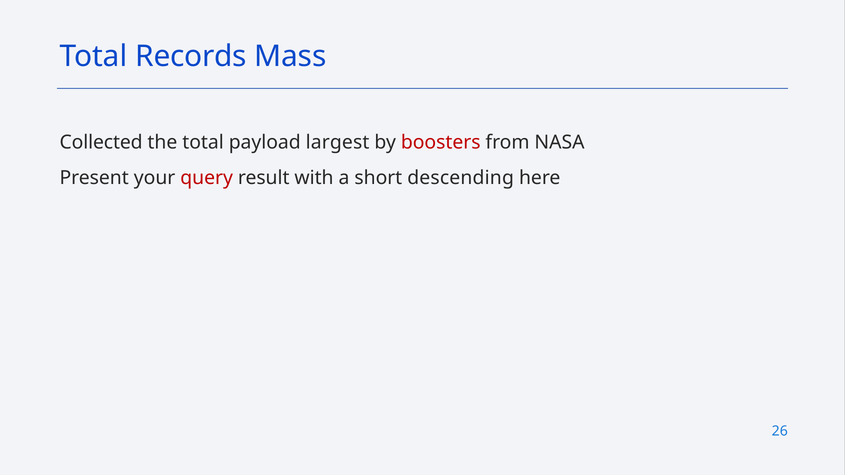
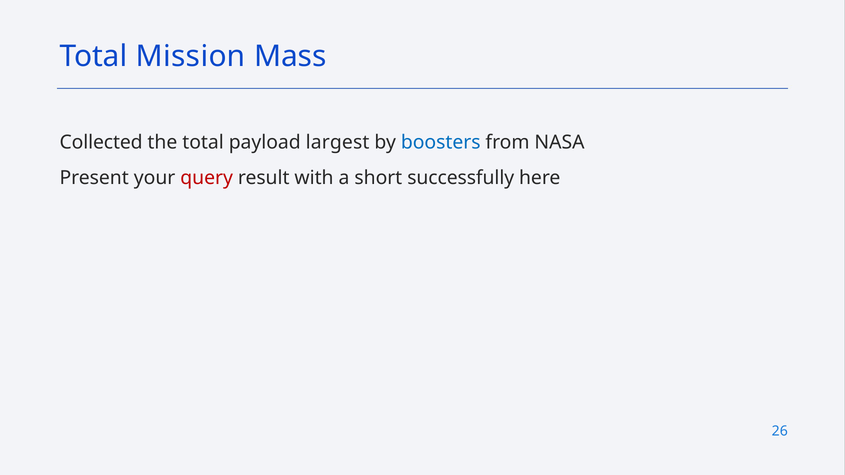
Records: Records -> Mission
boosters colour: red -> blue
descending: descending -> successfully
